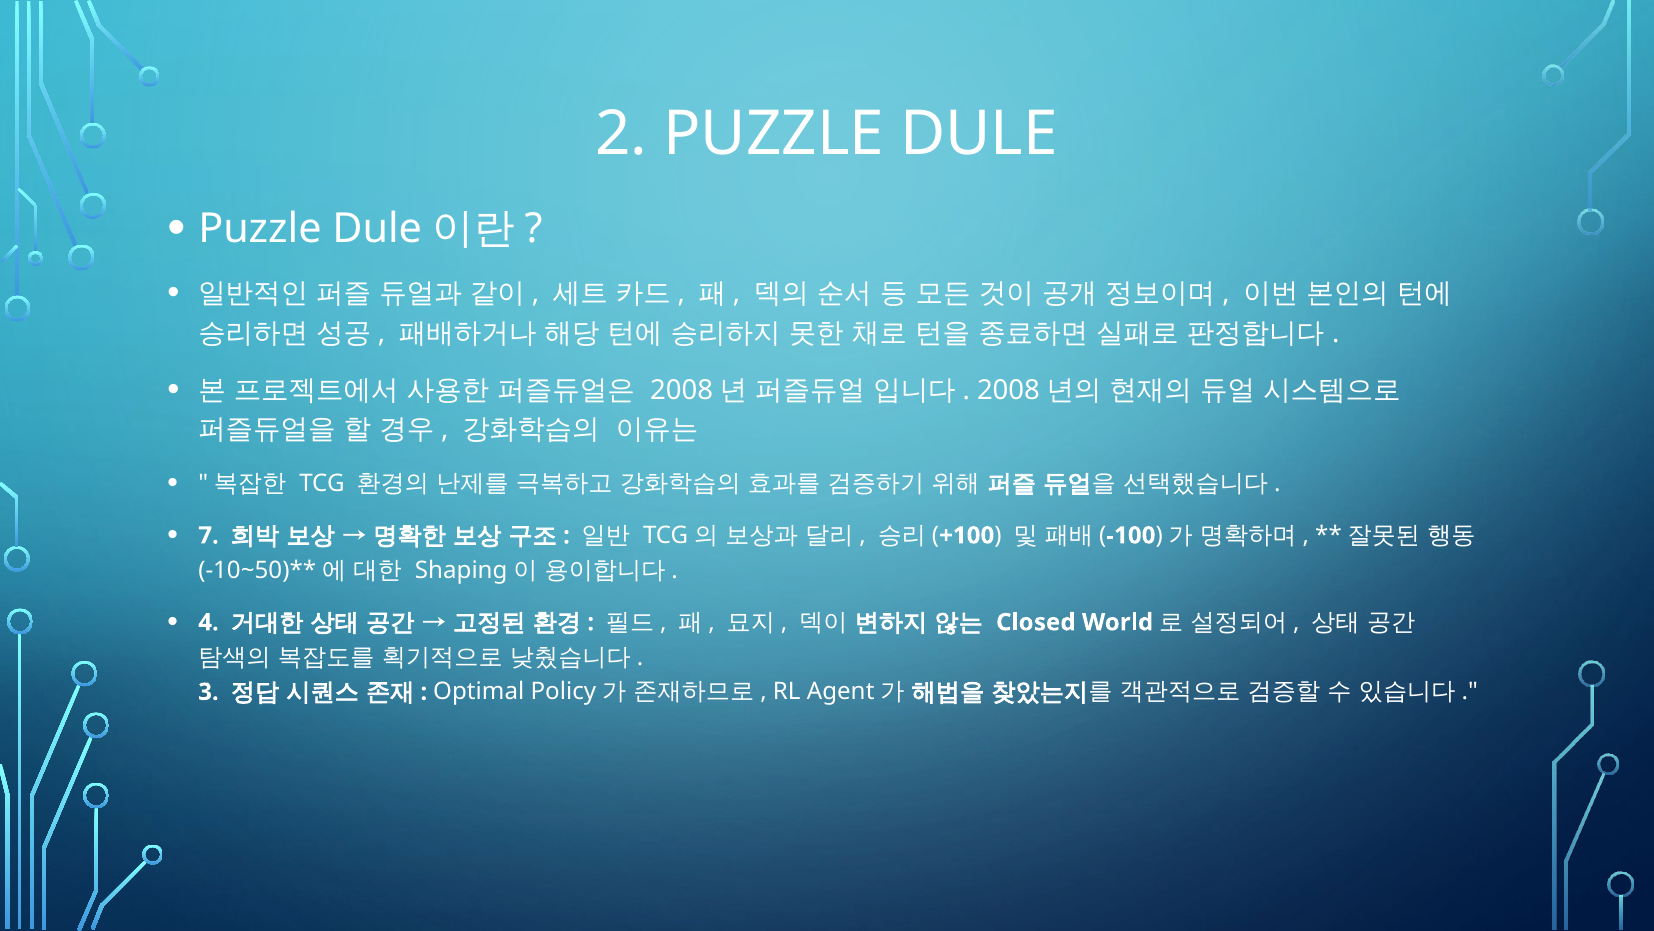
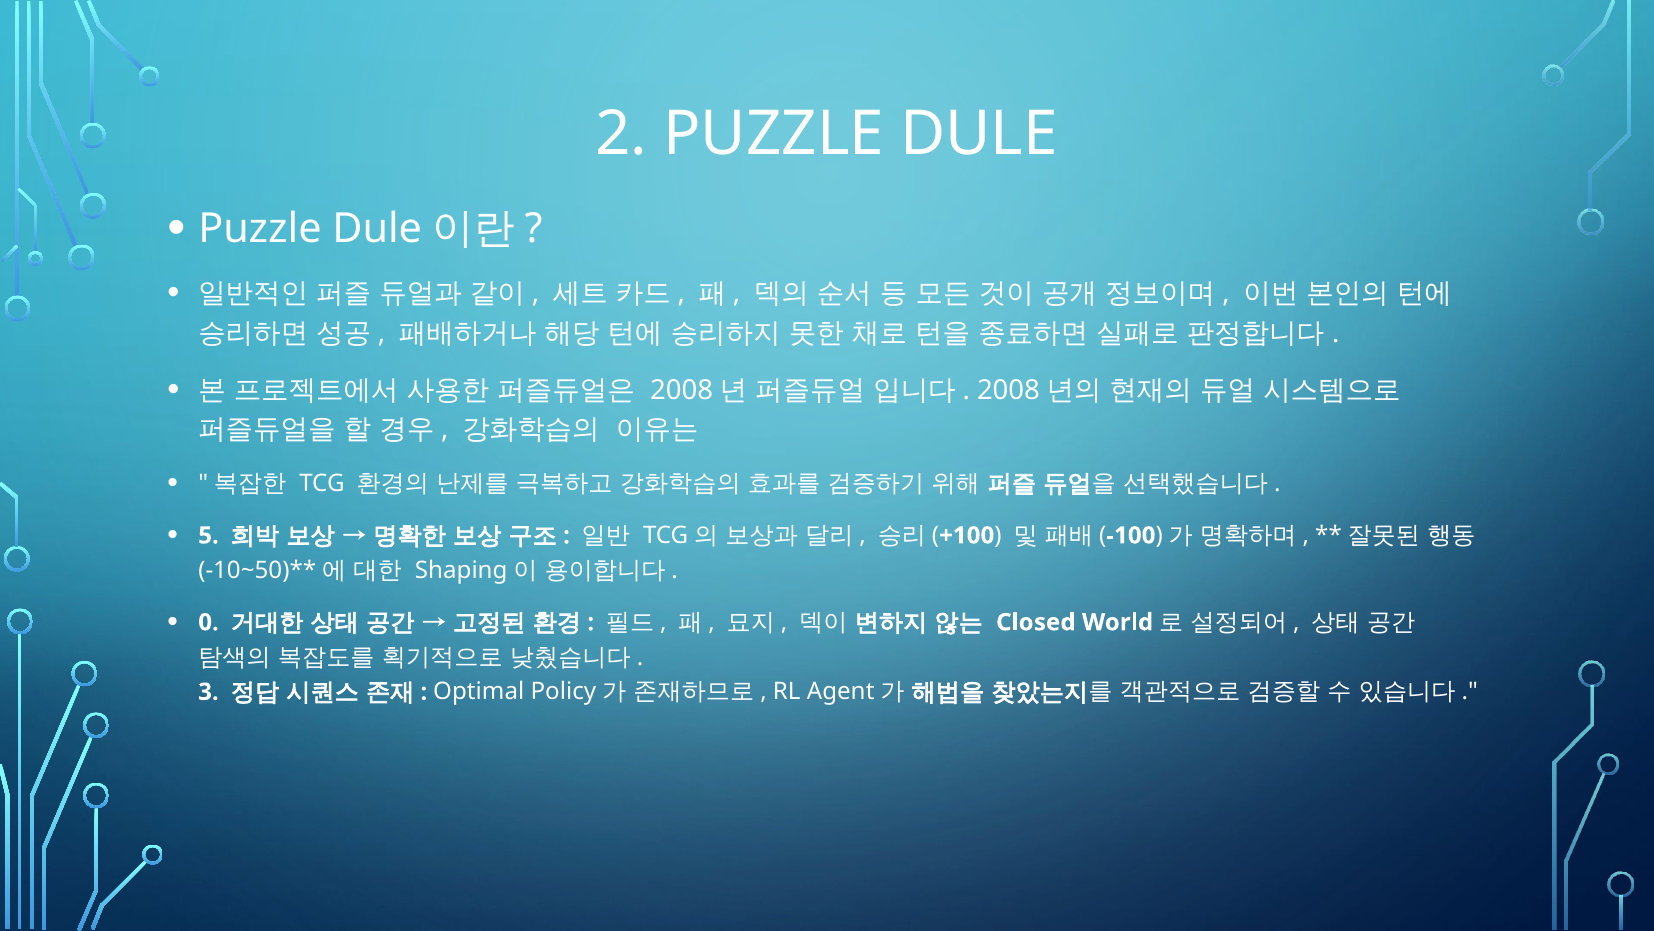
7: 7 -> 5
4: 4 -> 0
